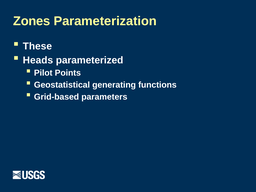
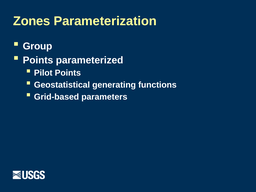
These: These -> Group
Heads at (38, 60): Heads -> Points
